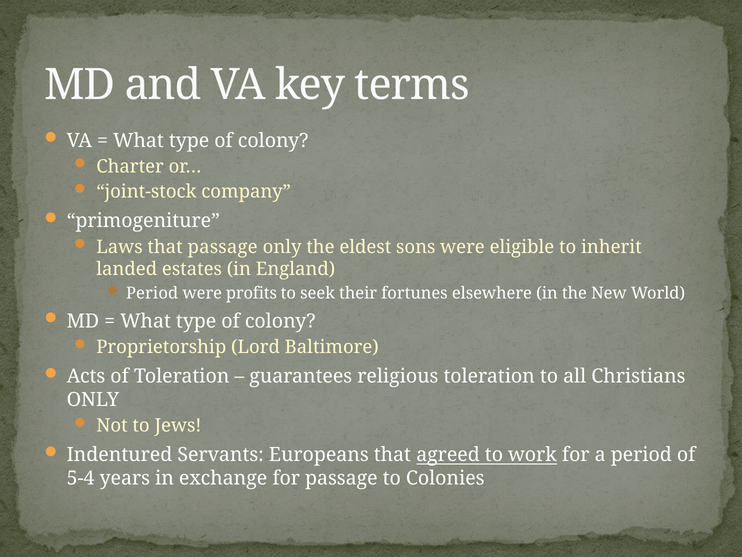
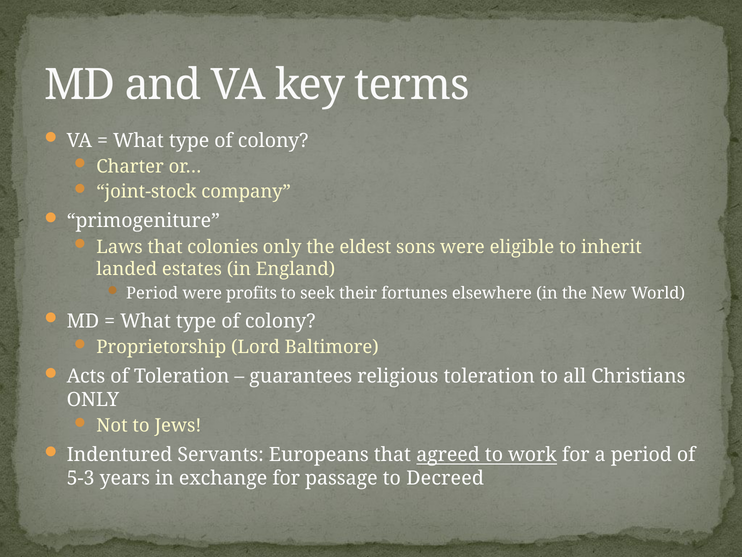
that passage: passage -> colonies
5-4: 5-4 -> 5-3
Colonies: Colonies -> Decreed
